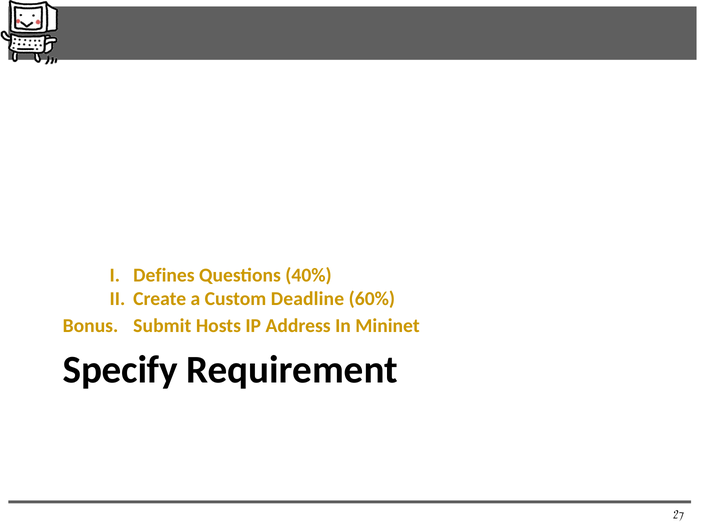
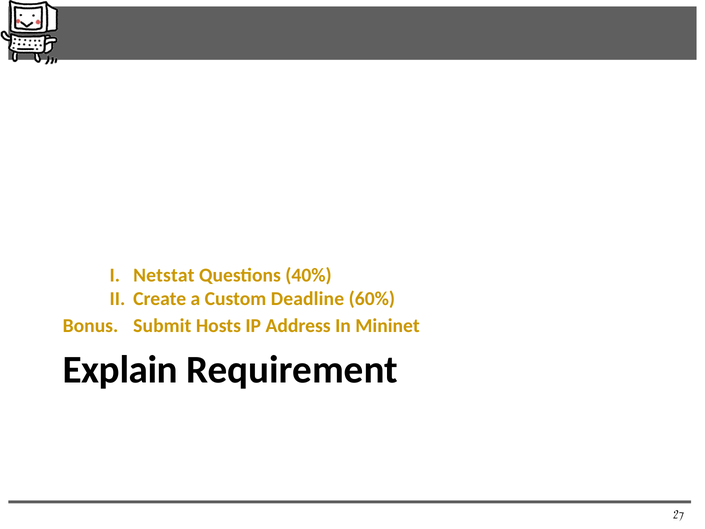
Defines: Defines -> Netstat
Specify: Specify -> Explain
